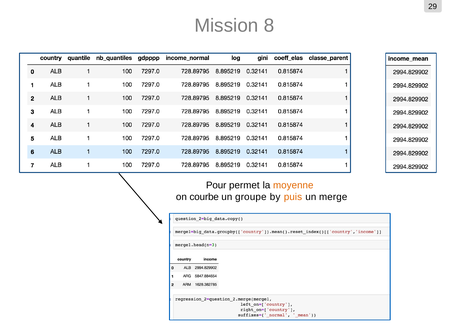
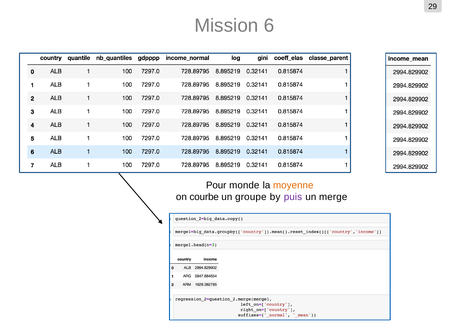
8: 8 -> 6
permet: permet -> monde
puis colour: orange -> purple
